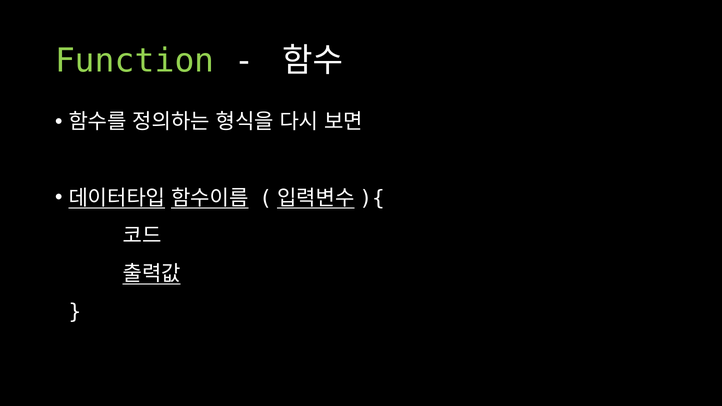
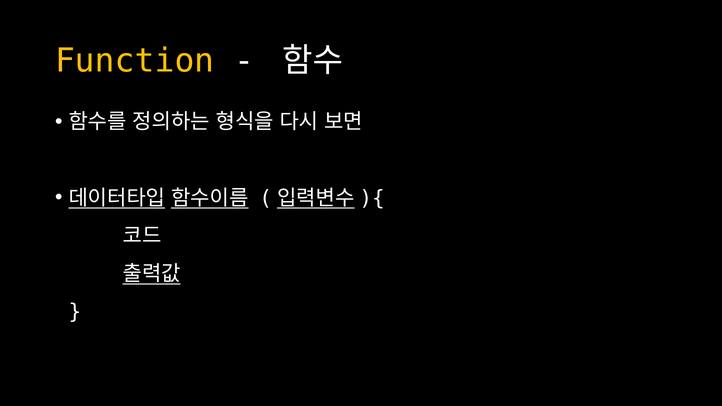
Function colour: light green -> yellow
